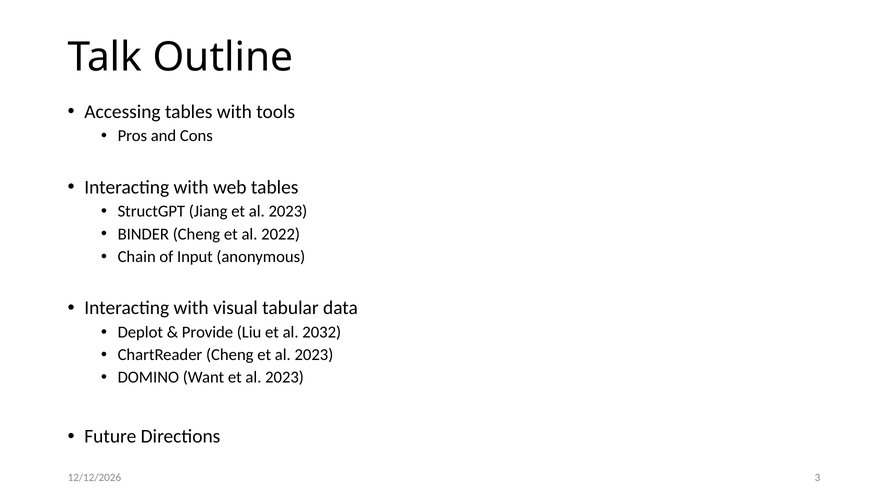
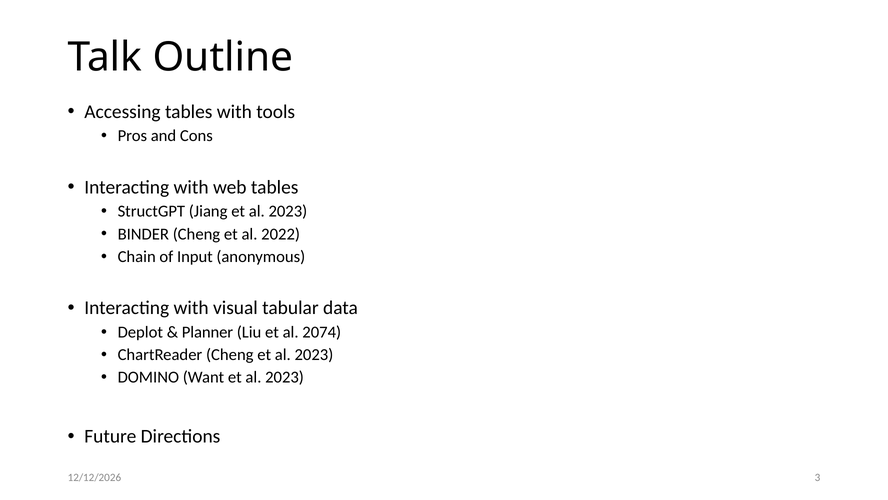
Provide: Provide -> Planner
2032: 2032 -> 2074
